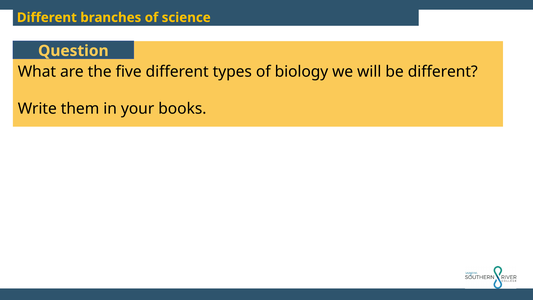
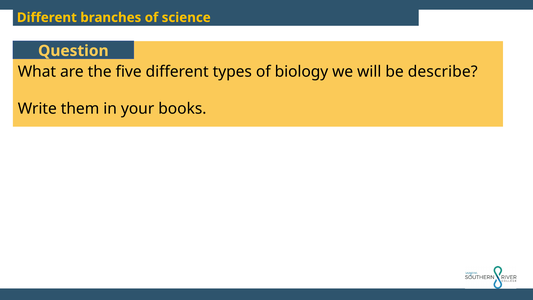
be different: different -> describe
